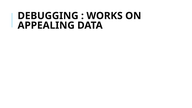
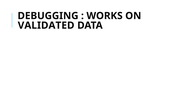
APPEALING: APPEALING -> VALIDATED
